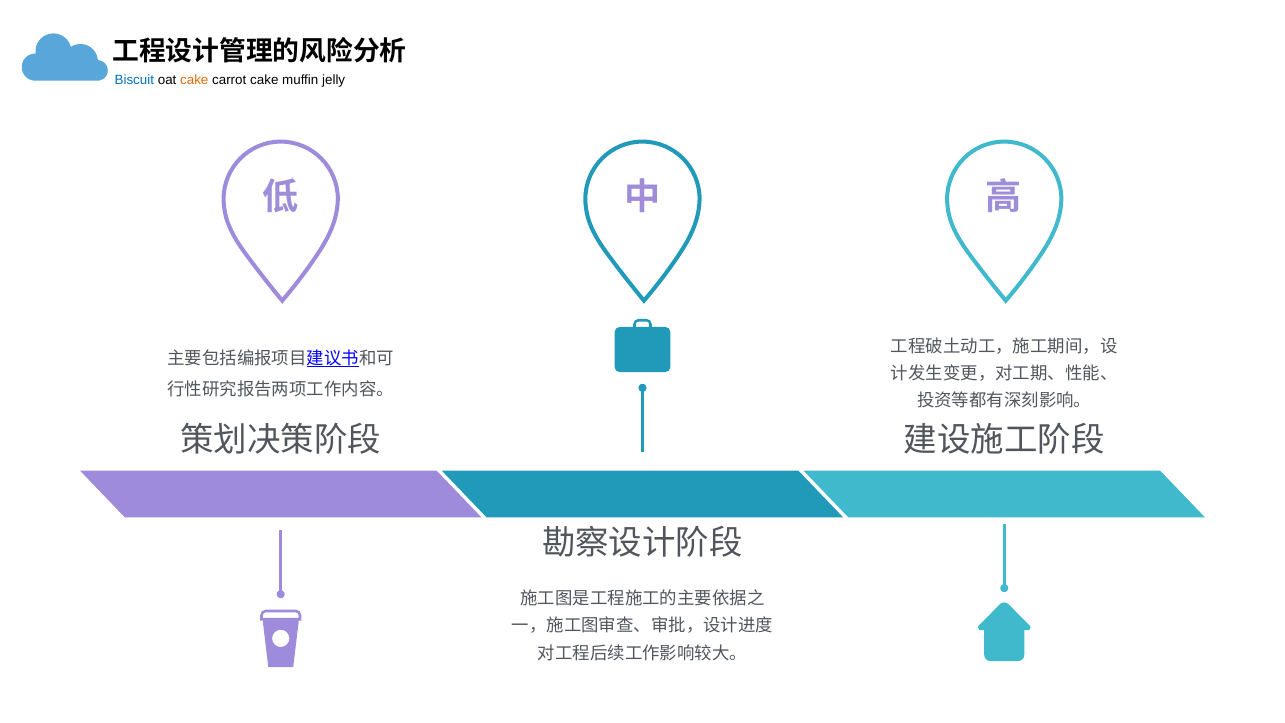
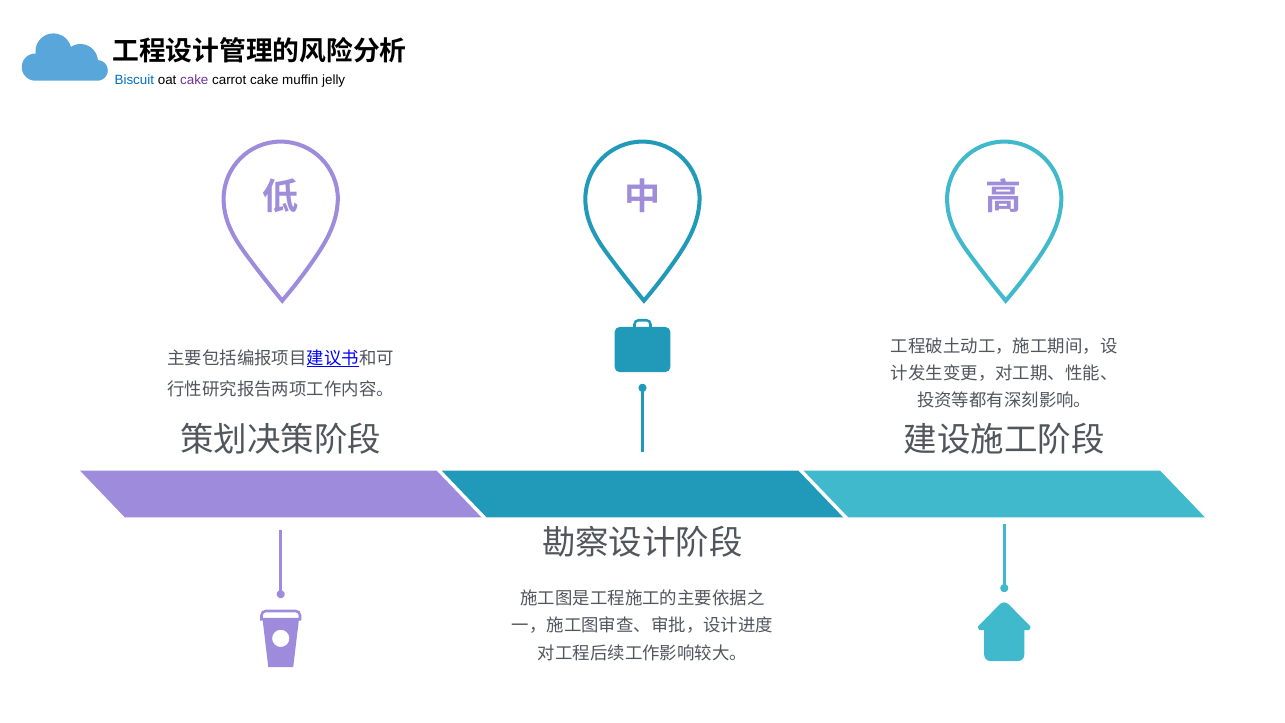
cake at (194, 80) colour: orange -> purple
